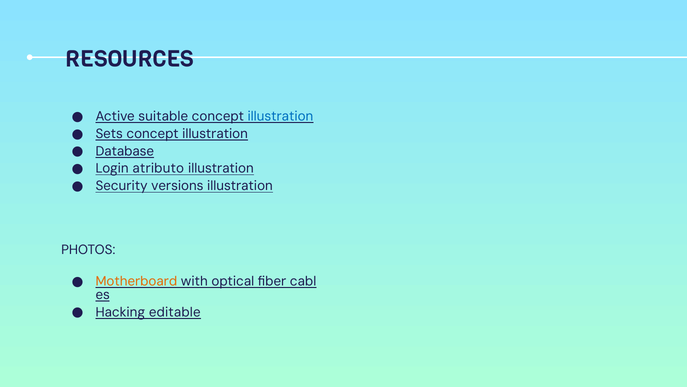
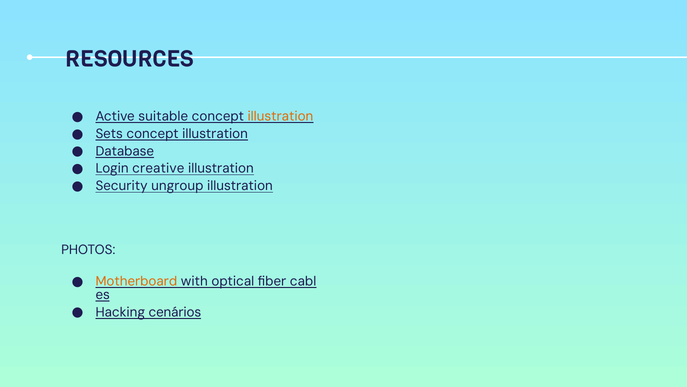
illustration at (280, 116) colour: blue -> orange
atributo: atributo -> creative
versions: versions -> ungroup
editable: editable -> cenários
